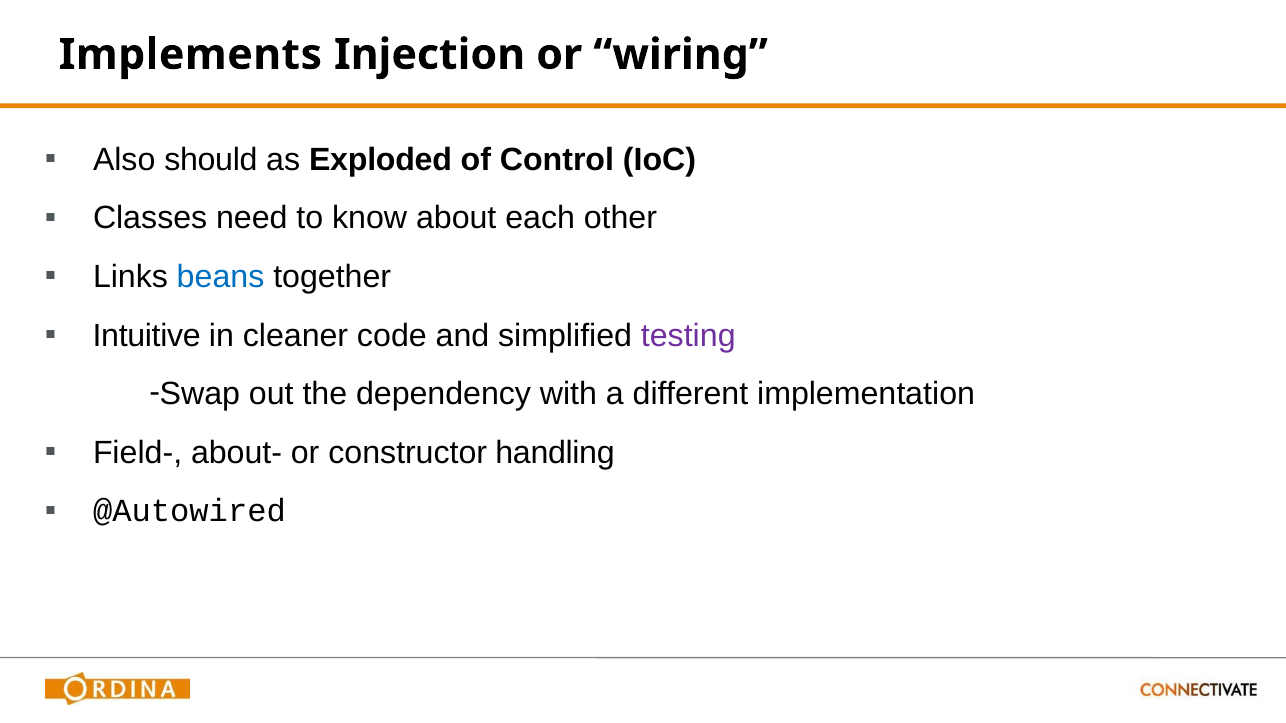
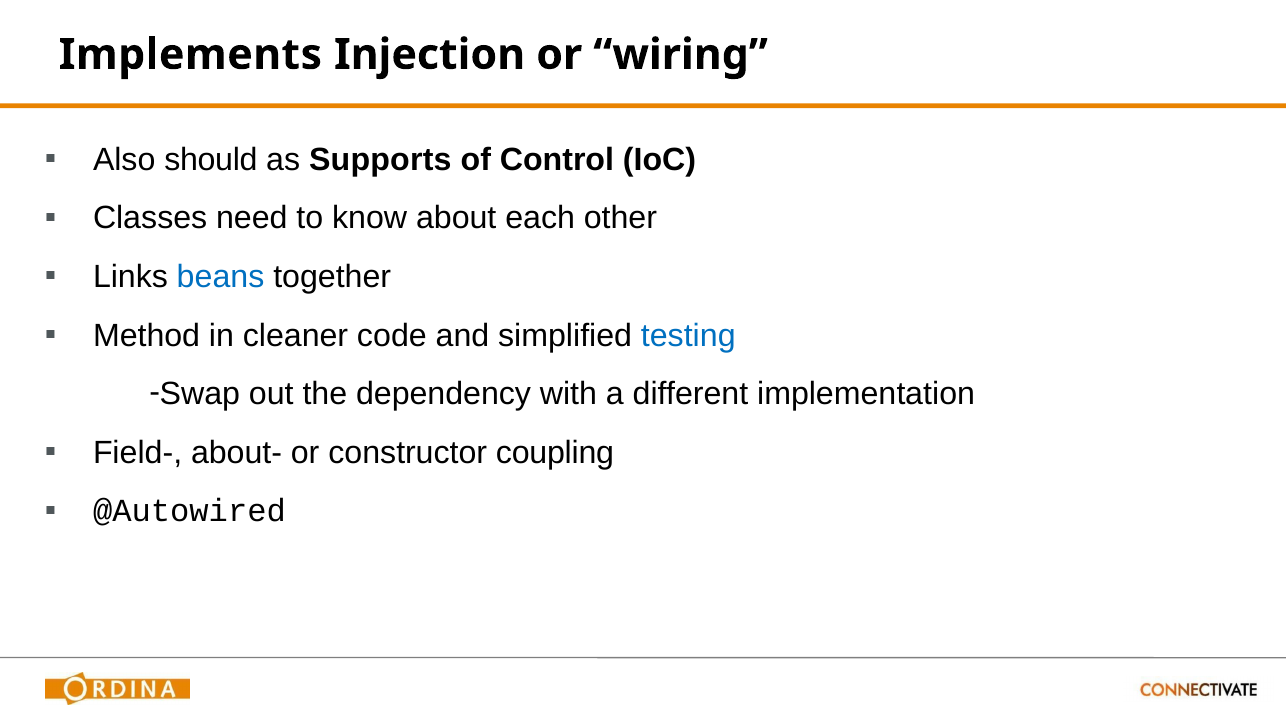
Exploded: Exploded -> Supports
Intuitive: Intuitive -> Method
testing colour: purple -> blue
handling: handling -> coupling
